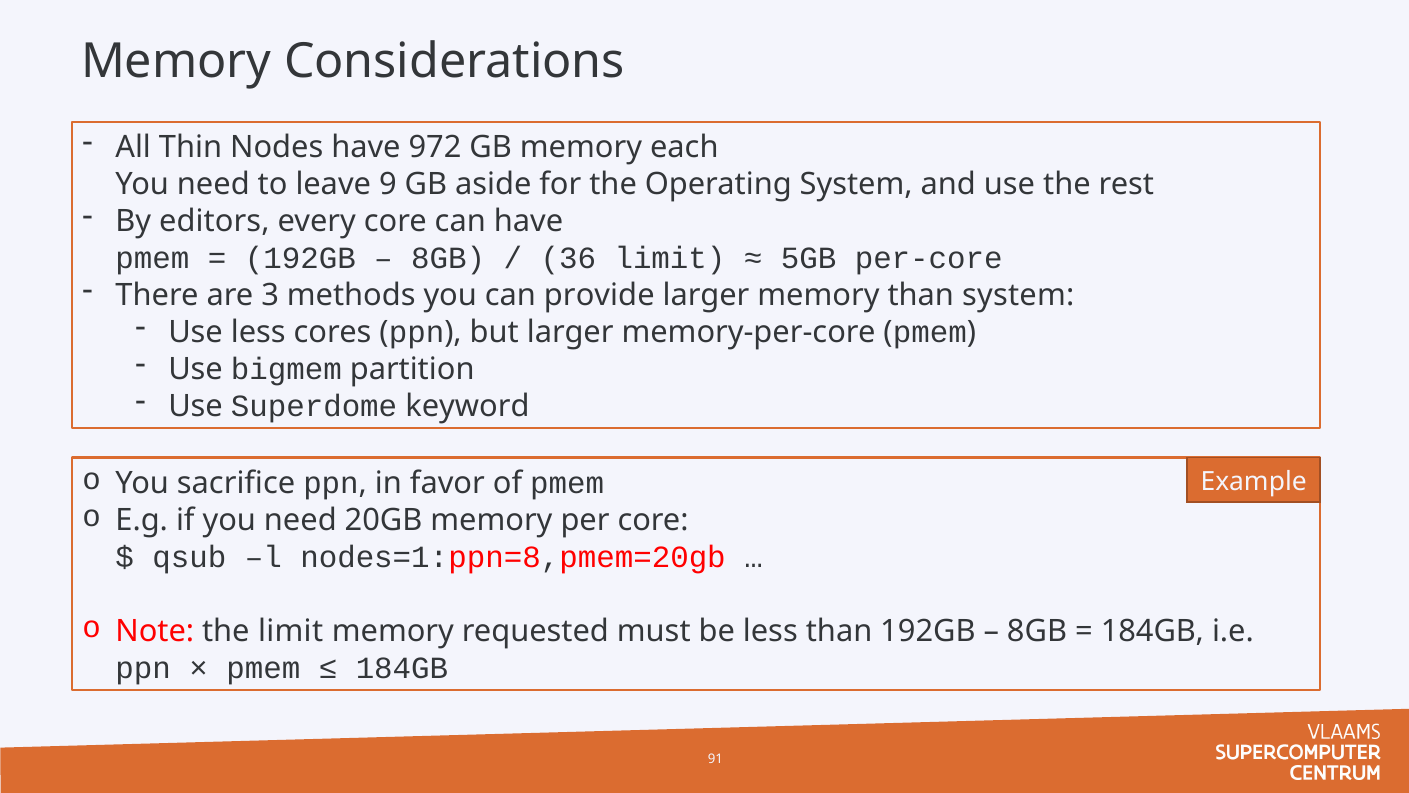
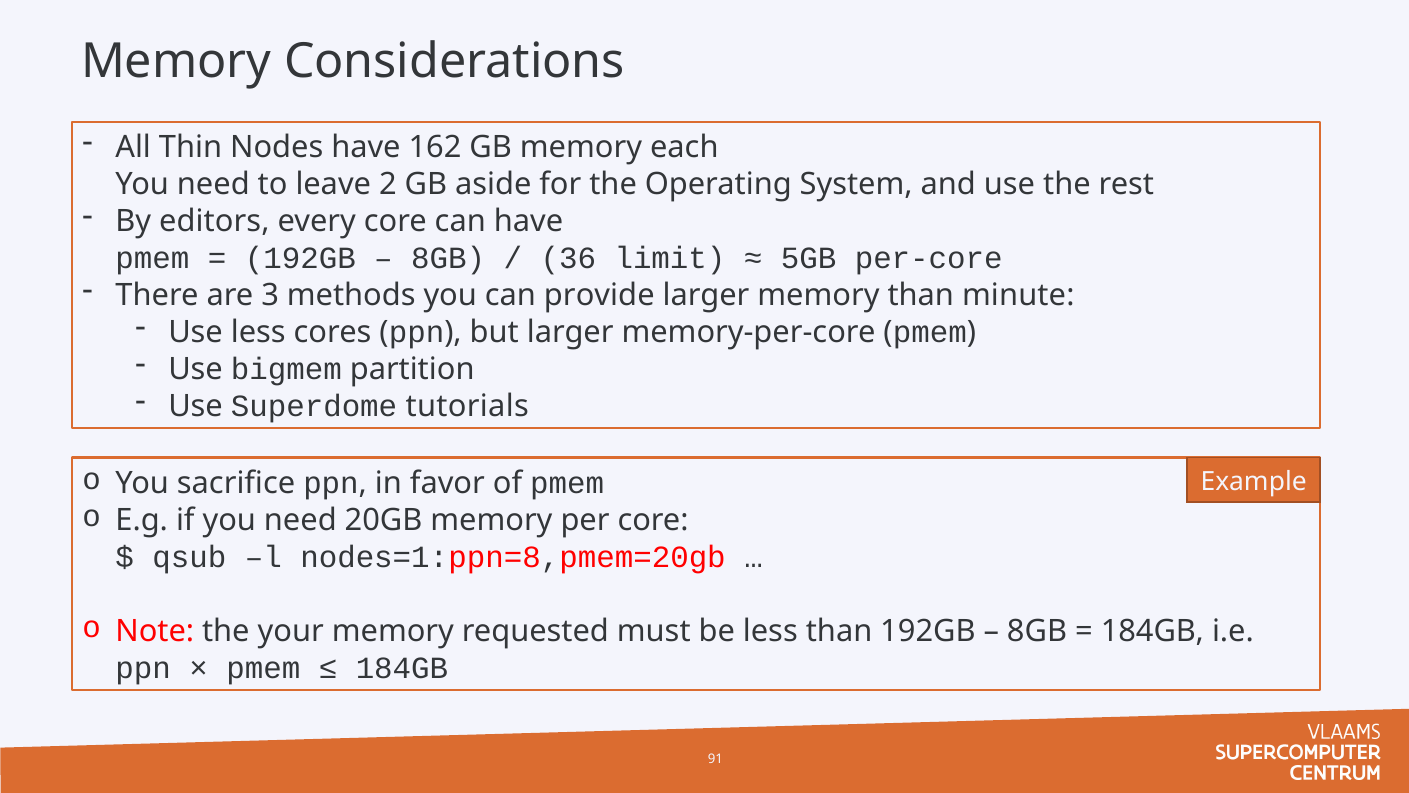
972: 972 -> 162
9: 9 -> 2
than system: system -> minute
keyword: keyword -> tutorials
the limit: limit -> your
